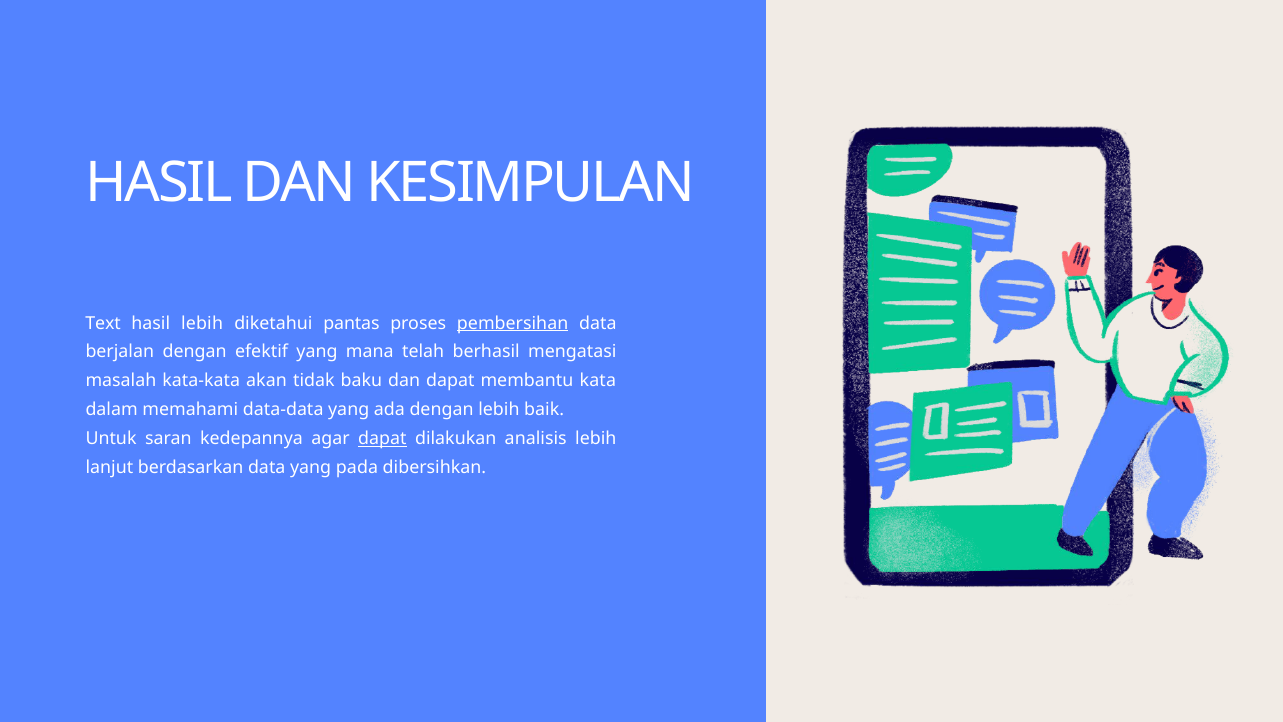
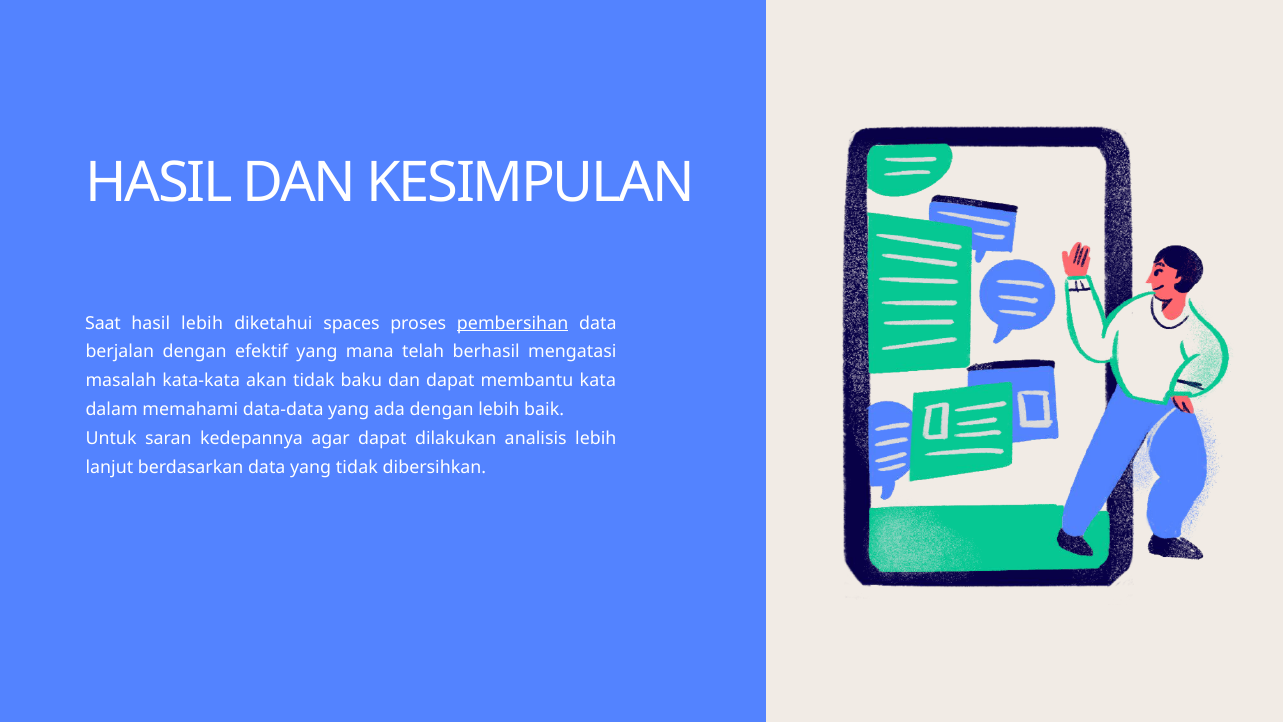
Text: Text -> Saat
pantas: pantas -> spaces
dapat at (382, 439) underline: present -> none
yang pada: pada -> tidak
